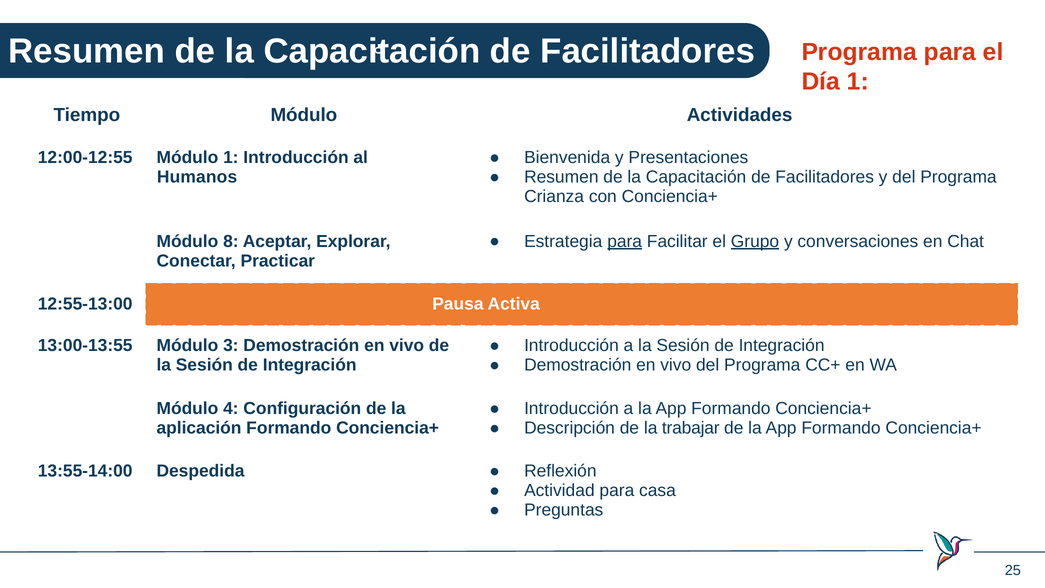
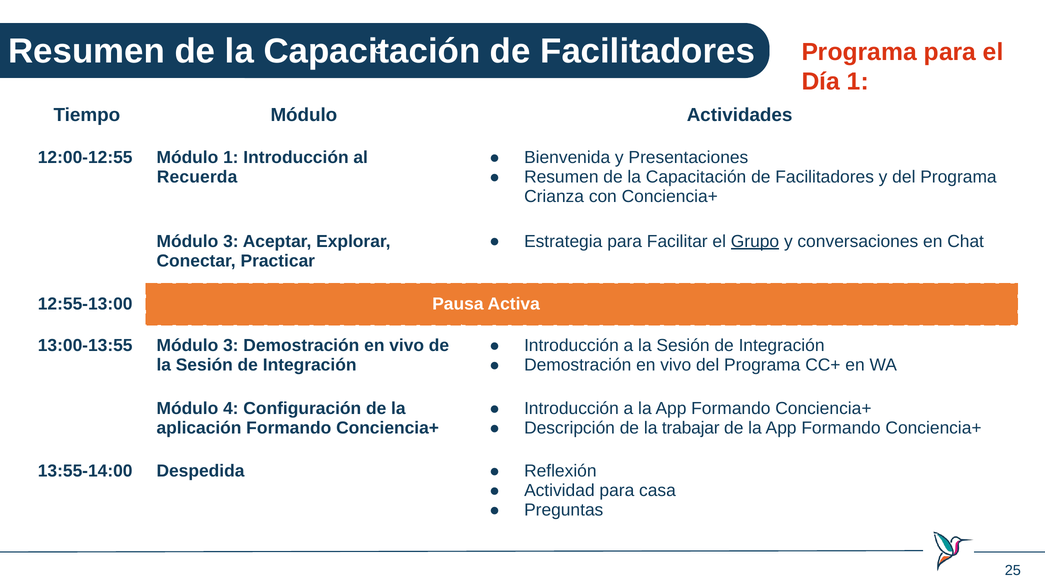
Humanos: Humanos -> Recuerda
para at (625, 241) underline: present -> none
8 at (231, 241): 8 -> 3
